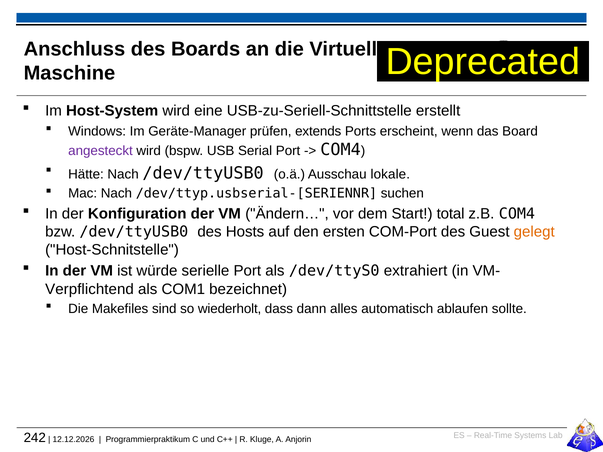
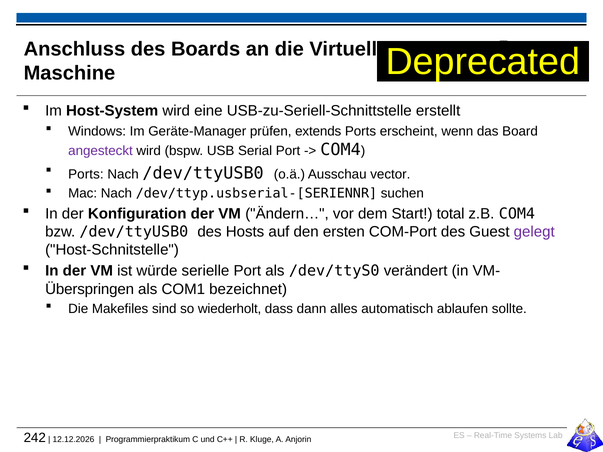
Hätte at (86, 174): Hätte -> Ports
lokale: lokale -> vector
gelegt colour: orange -> purple
extrahiert: extrahiert -> verändert
Verpflichtend: Verpflichtend -> Überspringen
